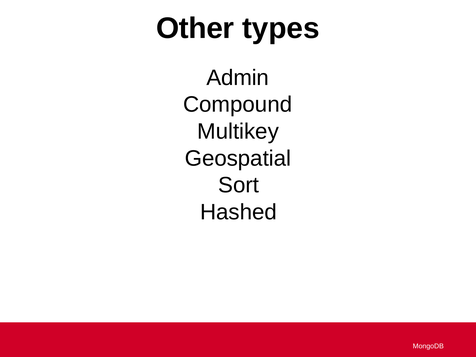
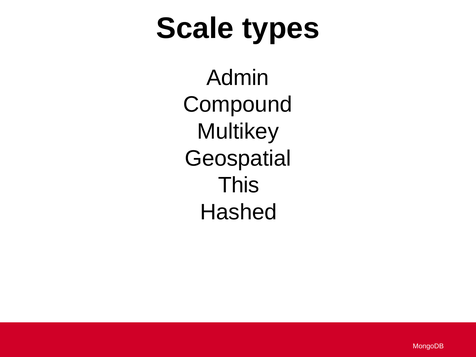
Other: Other -> Scale
Sort: Sort -> This
